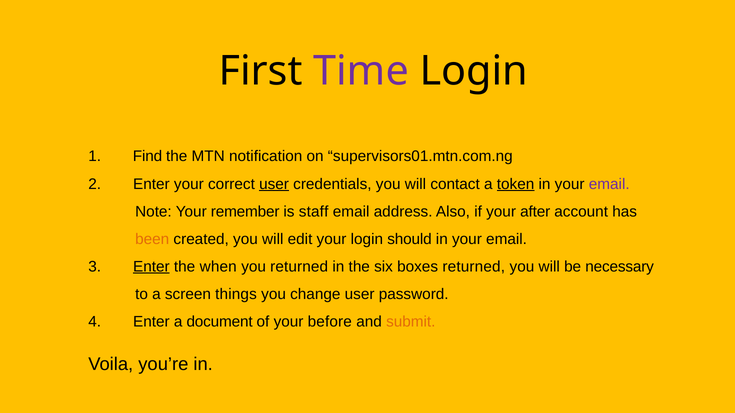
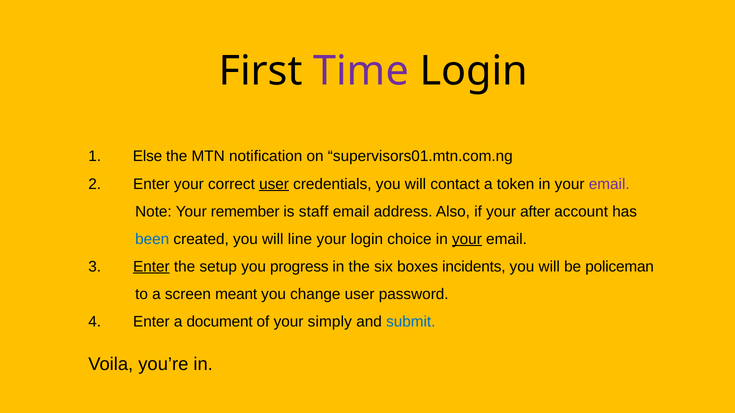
Find: Find -> Else
token underline: present -> none
been colour: orange -> blue
edit: edit -> line
should: should -> choice
your at (467, 239) underline: none -> present
when: when -> setup
you returned: returned -> progress
boxes returned: returned -> incidents
necessary: necessary -> policeman
things: things -> meant
before: before -> simply
submit colour: orange -> blue
